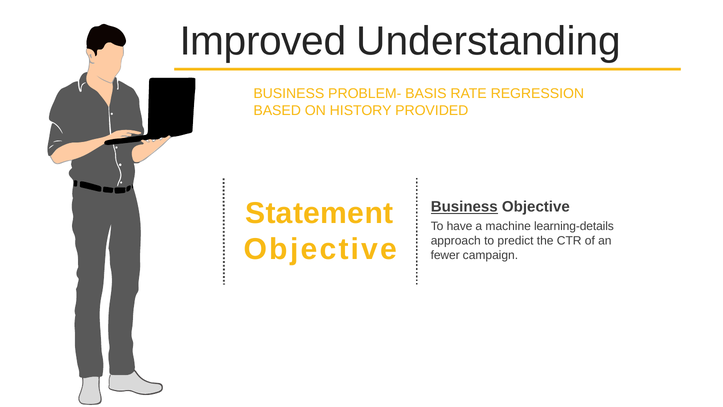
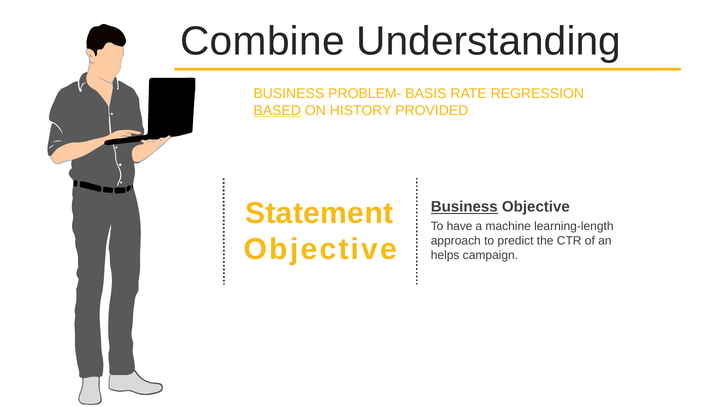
Improved: Improved -> Combine
BASED underline: none -> present
learning-details: learning-details -> learning-length
fewer: fewer -> helps
